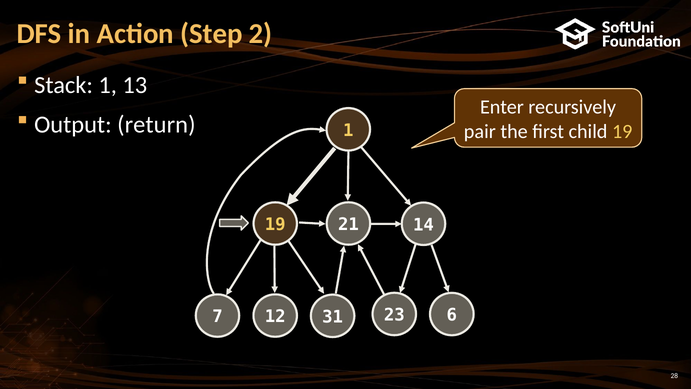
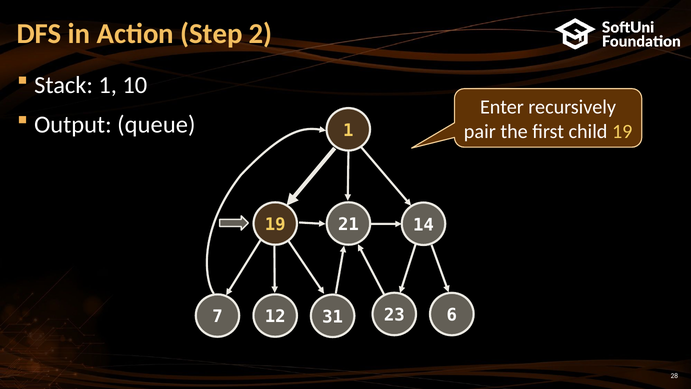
13: 13 -> 10
return: return -> queue
